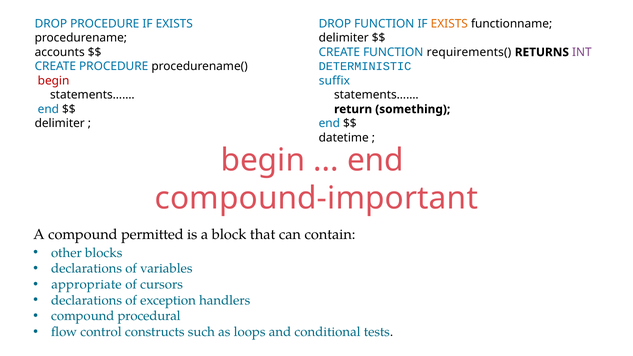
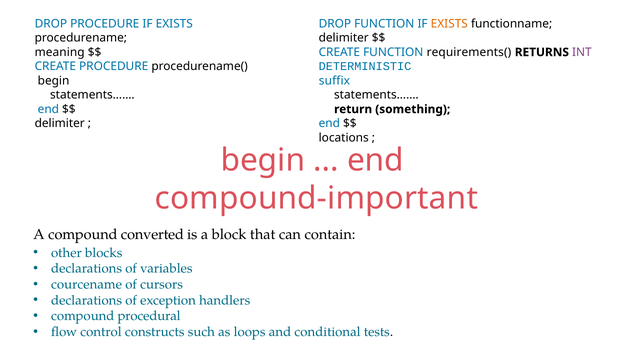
accounts: accounts -> meaning
begin at (54, 81) colour: red -> black
datetime: datetime -> locations
permitted: permitted -> converted
appropriate: appropriate -> courcename
